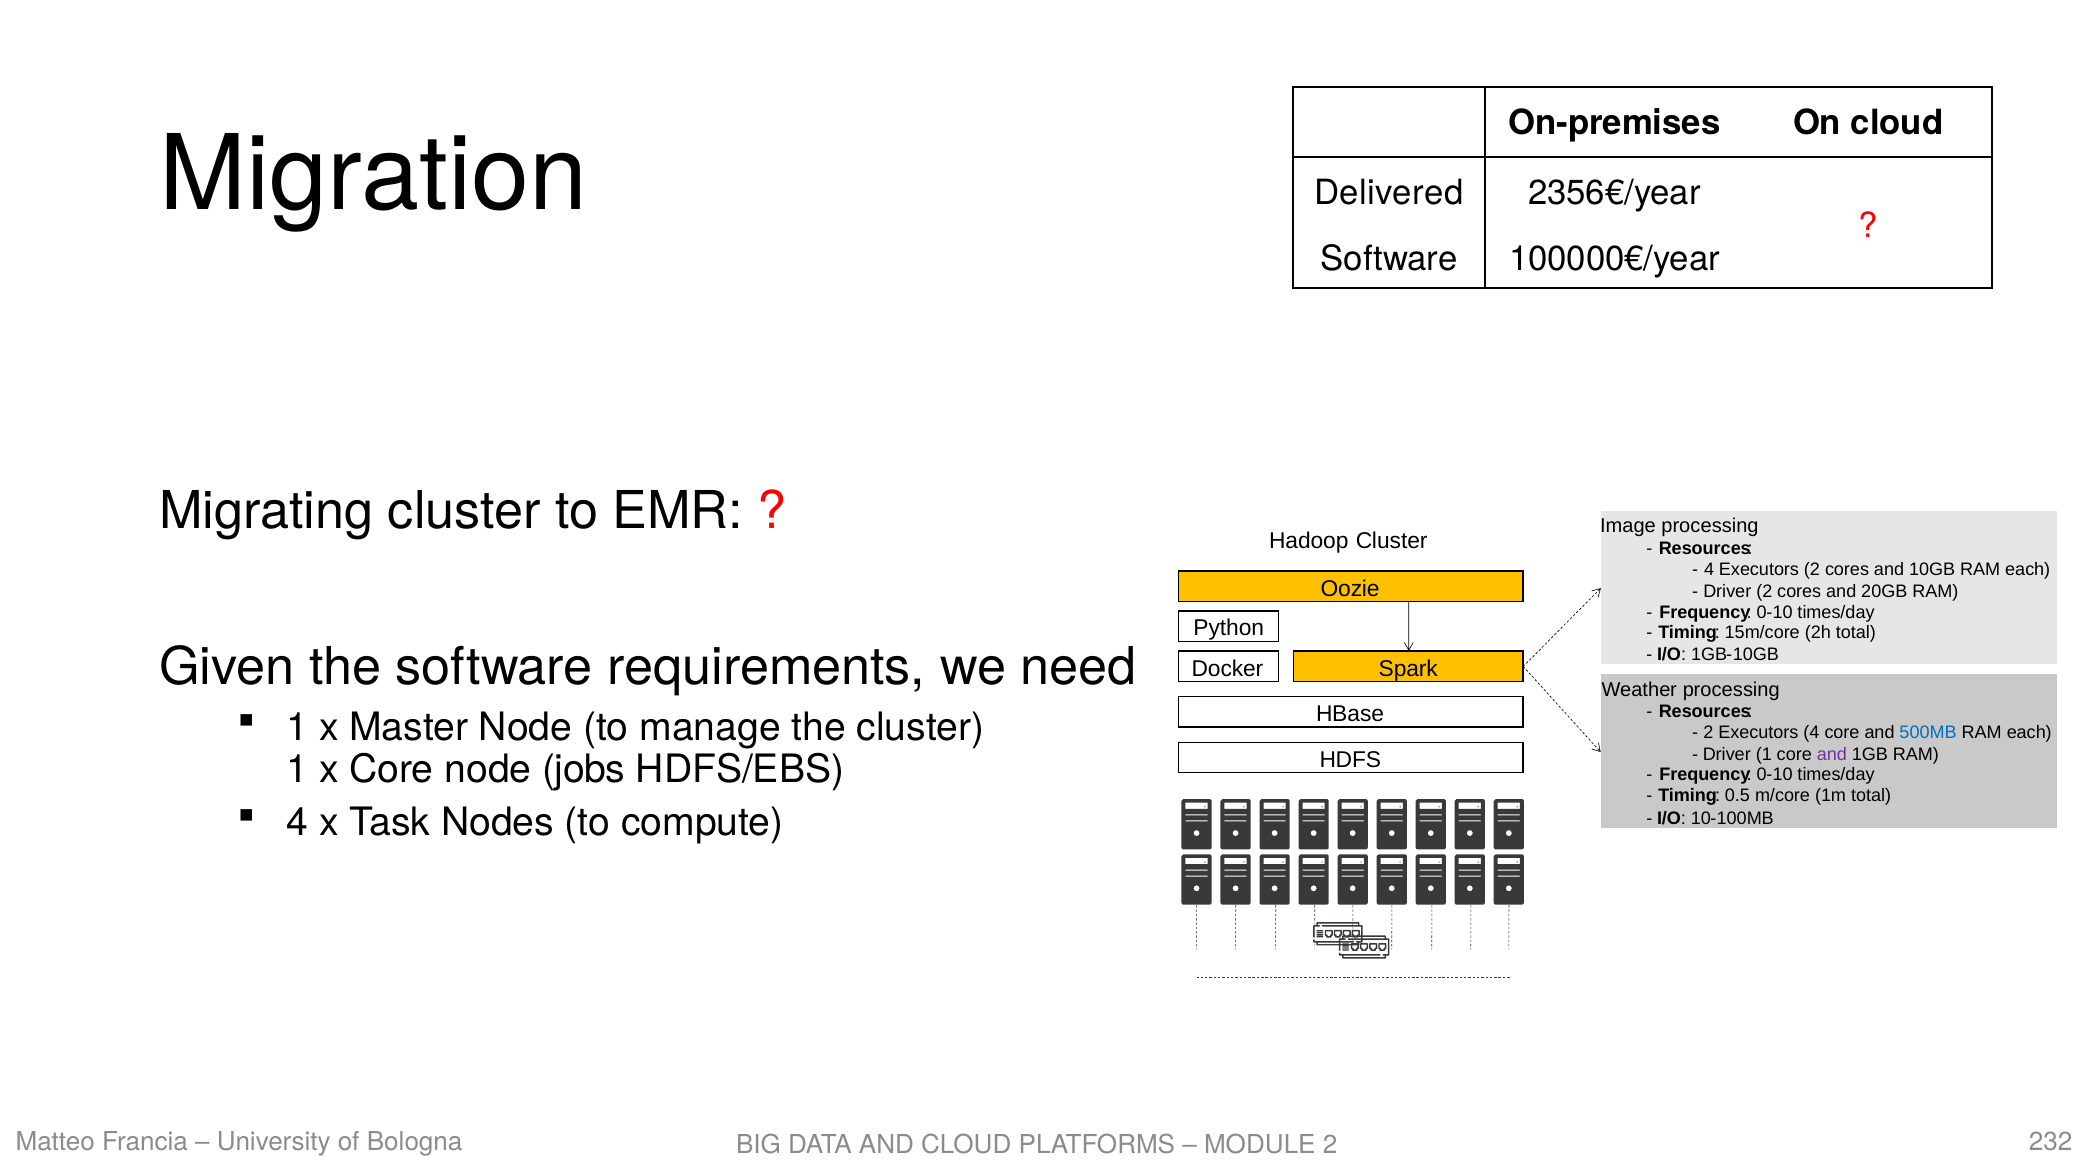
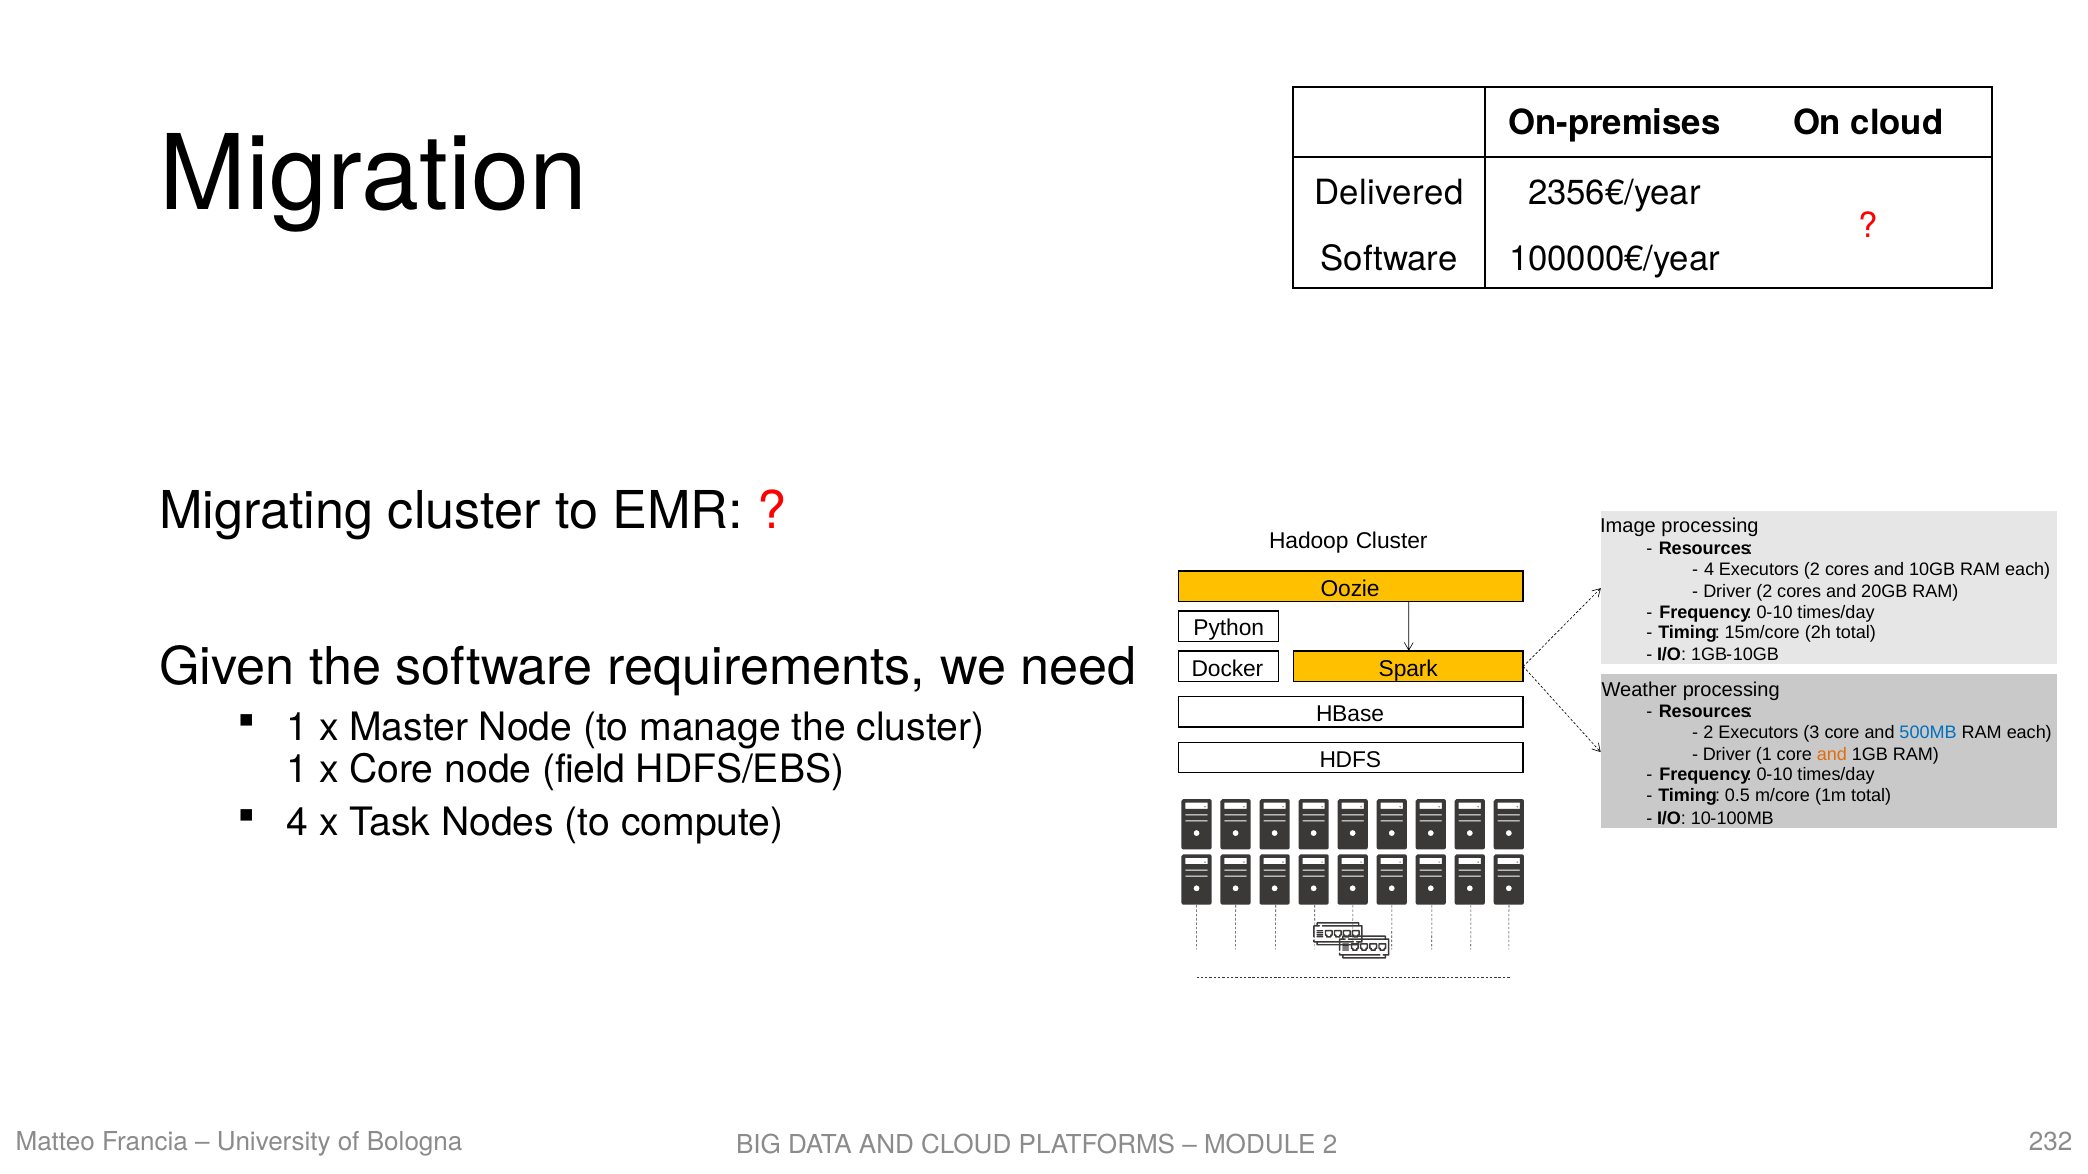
Executors 4: 4 -> 3
and at (1832, 755) colour: purple -> orange
jobs: jobs -> field
